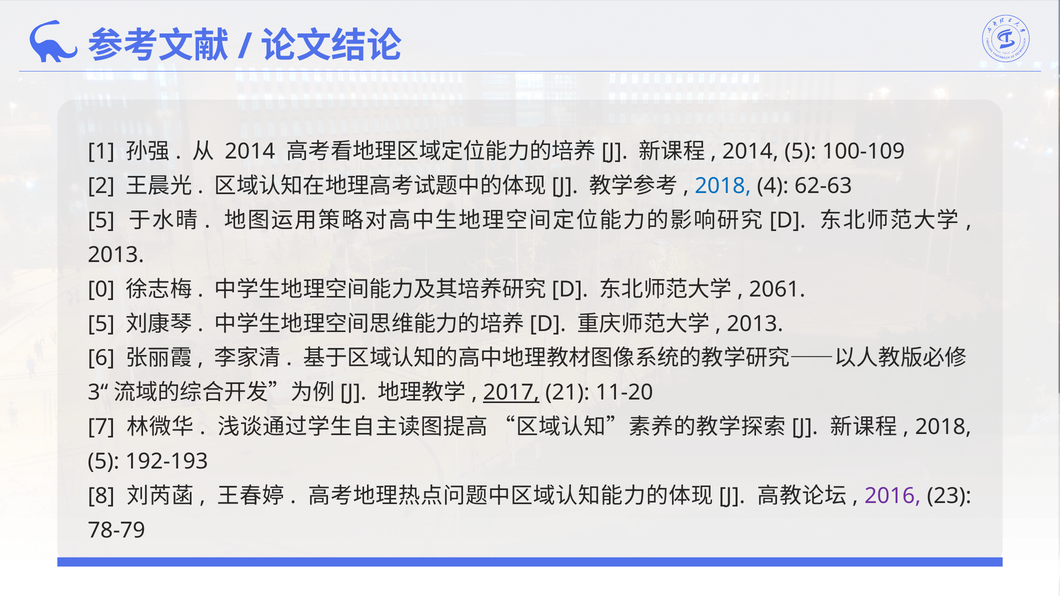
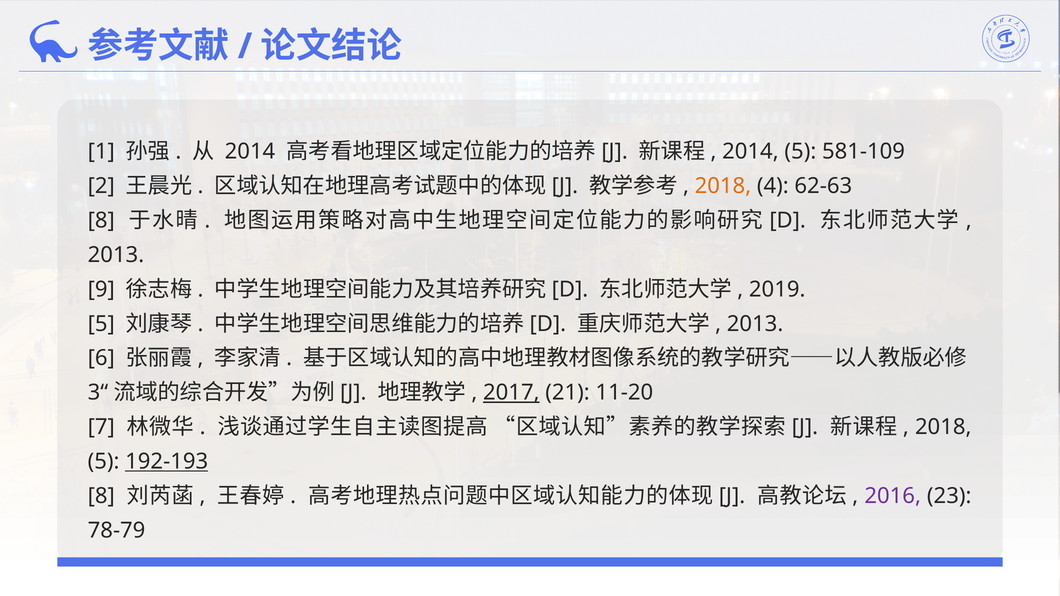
100-109: 100-109 -> 581-109
2018 at (723, 186) colour: blue -> orange
5 at (101, 221): 5 -> 8
0: 0 -> 9
2061: 2061 -> 2019
192-193 underline: none -> present
